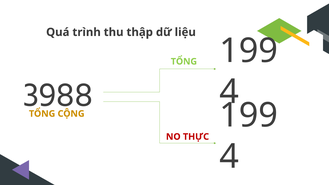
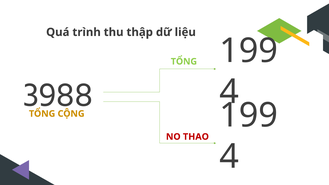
THỰC: THỰC -> THAO
